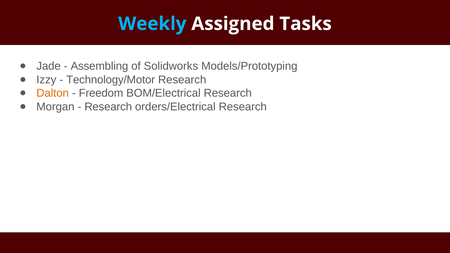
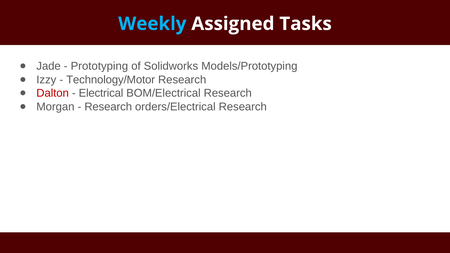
Assembling: Assembling -> Prototyping
Dalton colour: orange -> red
Freedom: Freedom -> Electrical
